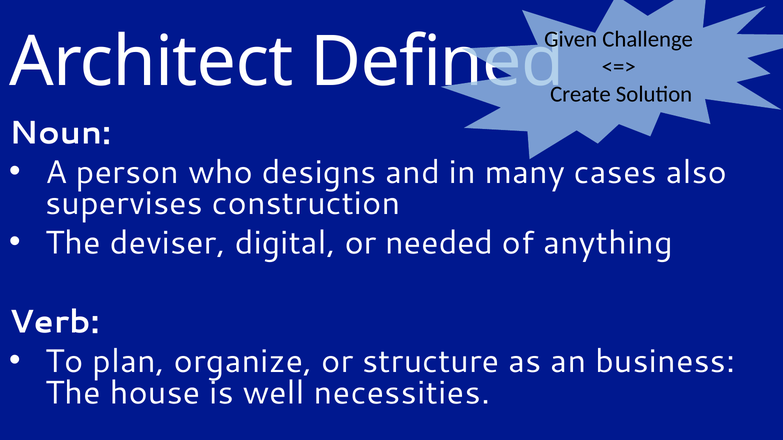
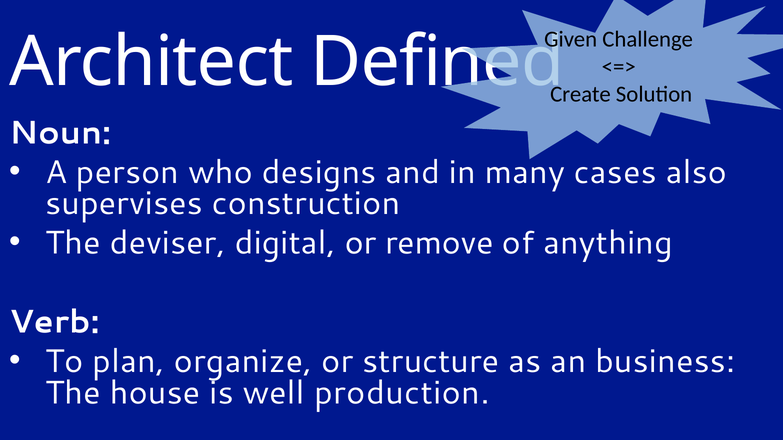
needed: needed -> remove
necessities: necessities -> production
